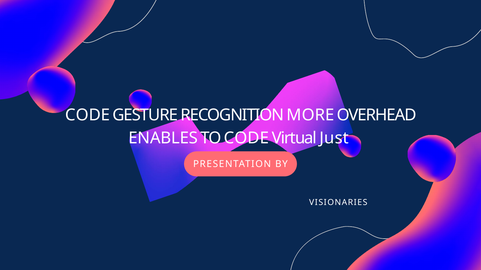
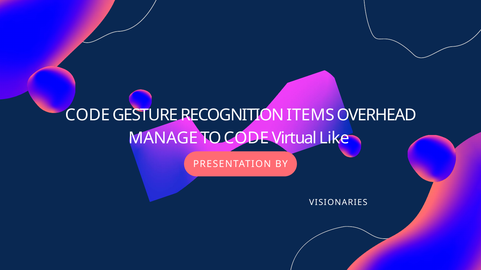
MORE: MORE -> ITEMS
ENABLES: ENABLES -> MANAGE
Just: Just -> Like
